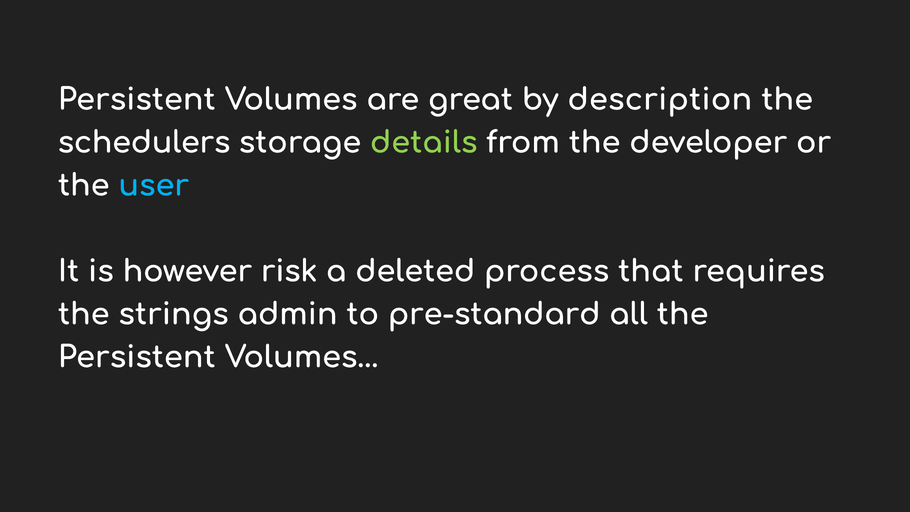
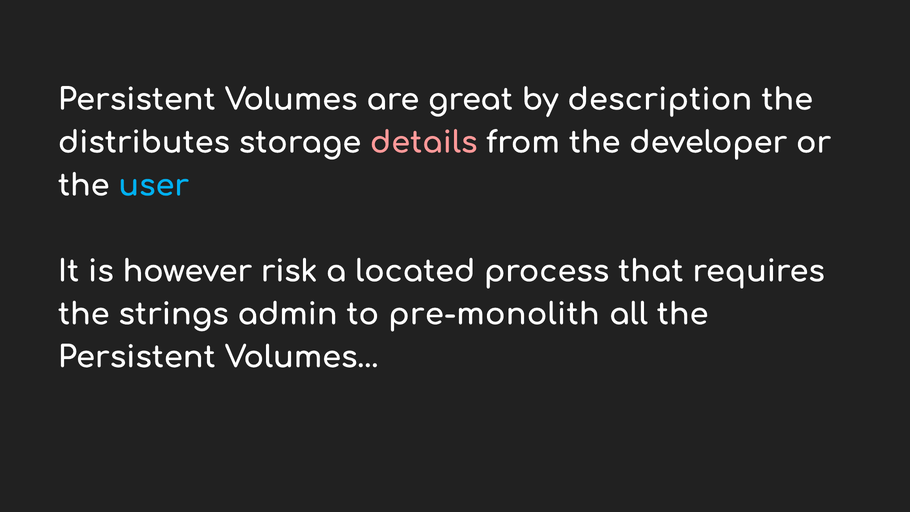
schedulers: schedulers -> distributes
details colour: light green -> pink
deleted: deleted -> located
pre-standard: pre-standard -> pre-monolith
